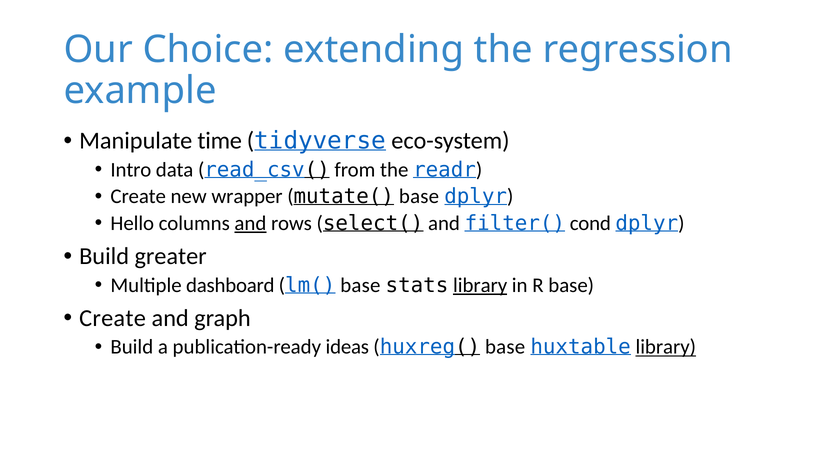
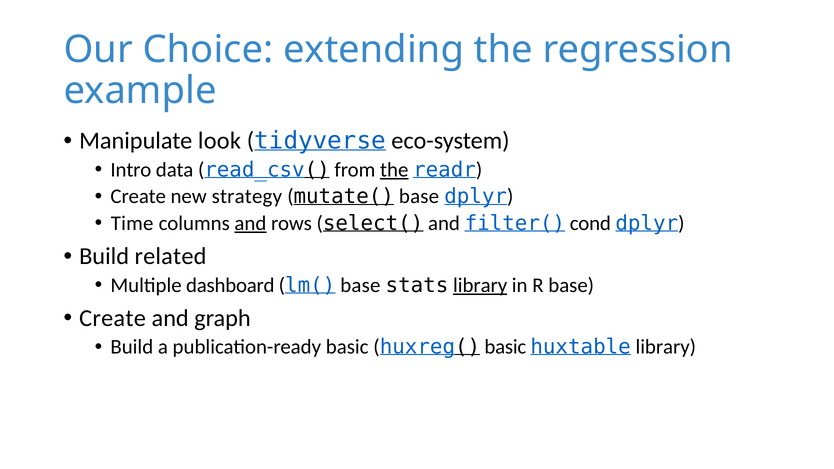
time: time -> look
the at (394, 170) underline: none -> present
wrapper: wrapper -> strategy
Hello: Hello -> Time
greater: greater -> related
publication-ready ideas: ideas -> basic
huxreg( base: base -> basic
library at (666, 347) underline: present -> none
